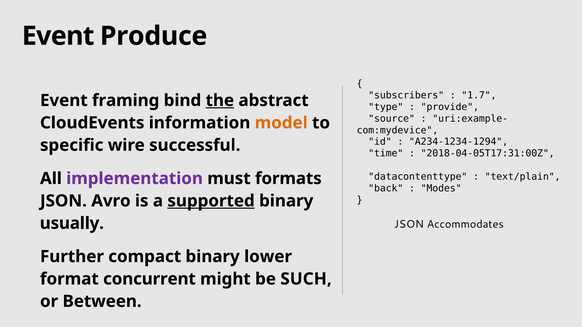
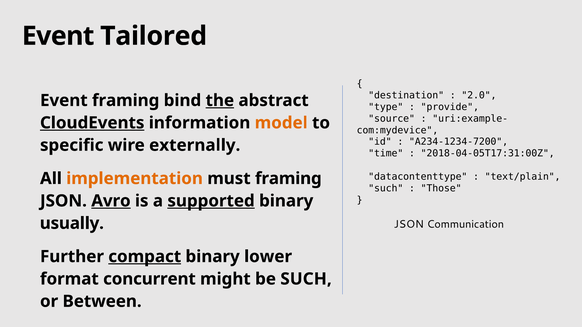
Produce: Produce -> Tailored
subscribers: subscribers -> destination
1.7: 1.7 -> 2.0
CloudEvents underline: none -> present
A234-1234-1294: A234-1234-1294 -> A234-1234-7200
successful: successful -> externally
implementation colour: purple -> orange
must formats: formats -> framing
back at (386, 188): back -> such
Modes: Modes -> Those
Avro underline: none -> present
Accommodates: Accommodates -> Communication
compact underline: none -> present
